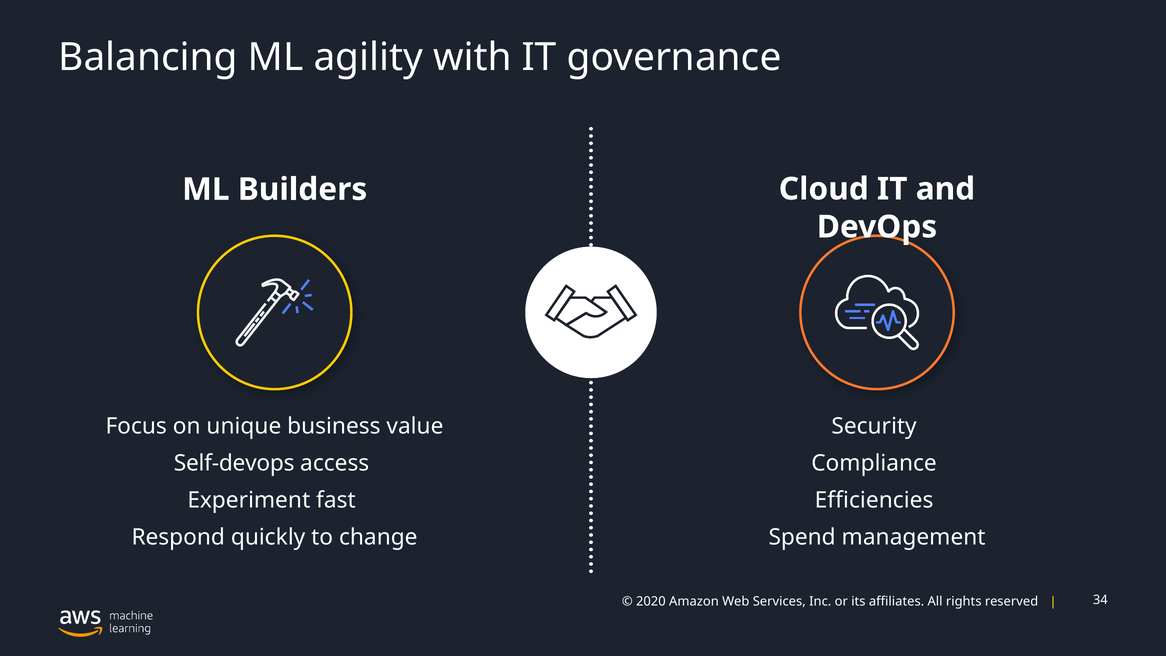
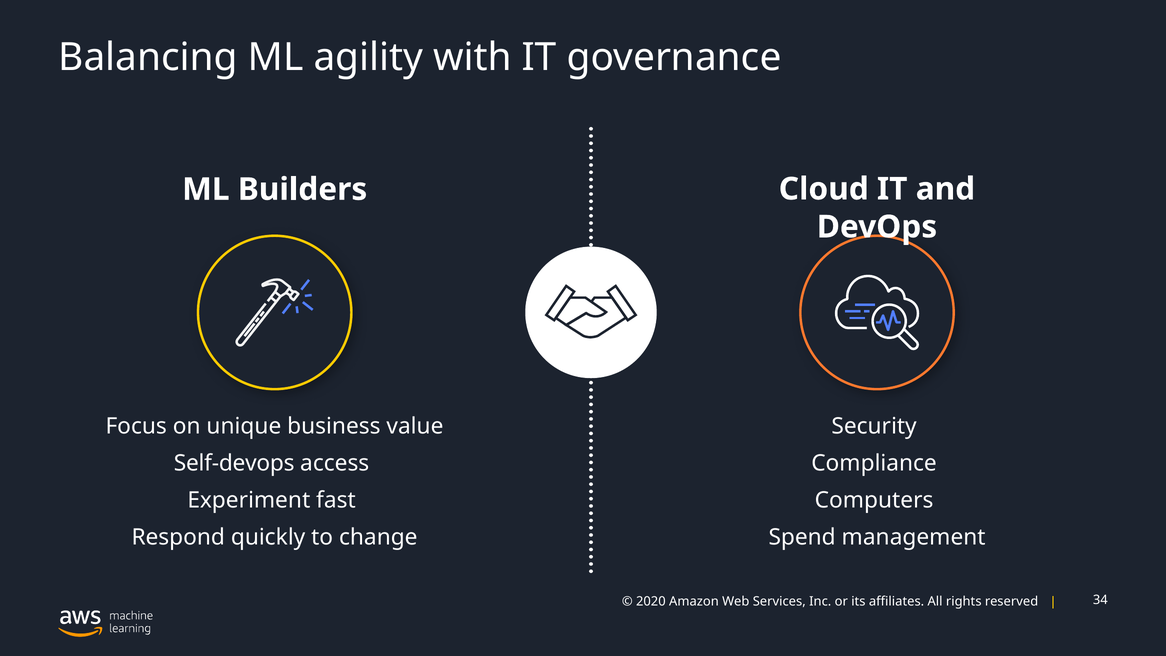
Efficiencies: Efficiencies -> Computers
